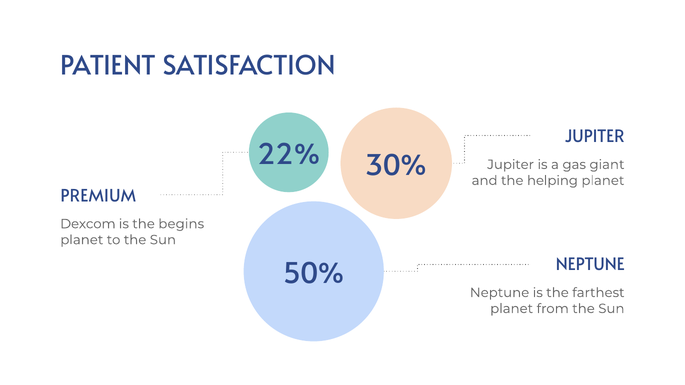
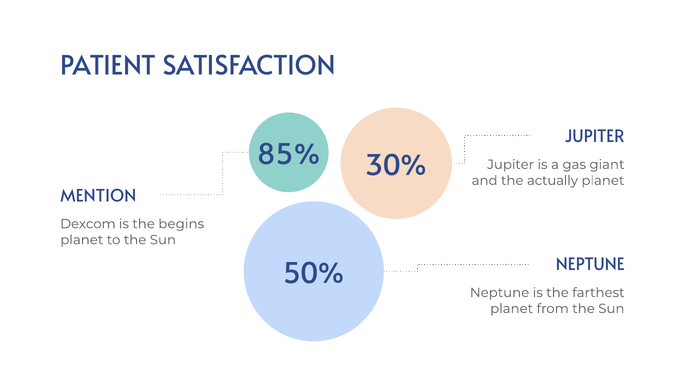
22%: 22% -> 85%
helping: helping -> actually
PREMIUM: PREMIUM -> MENTION
